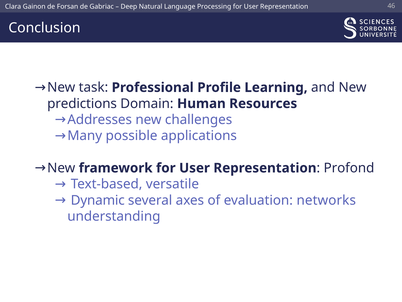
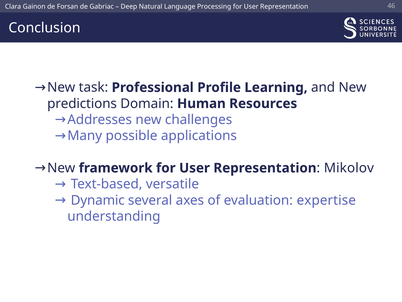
Profond: Profond -> Mikolov
networks: networks -> expertise
